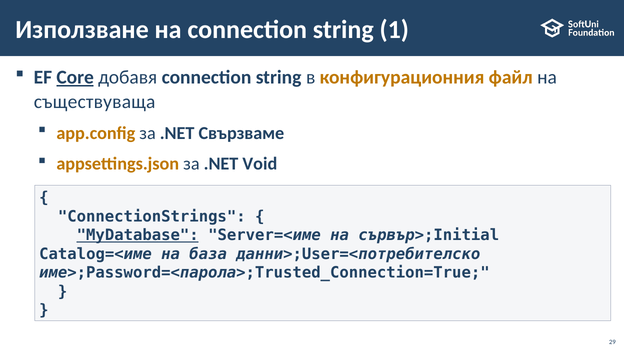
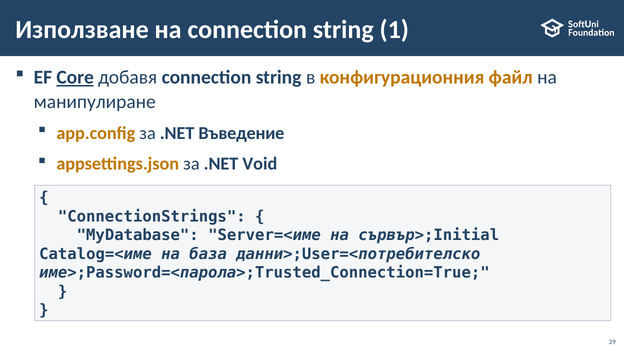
съществуваща: съществуваща -> манипулиране
Свързваме: Свързваме -> Въведение
MyDatabase underline: present -> none
